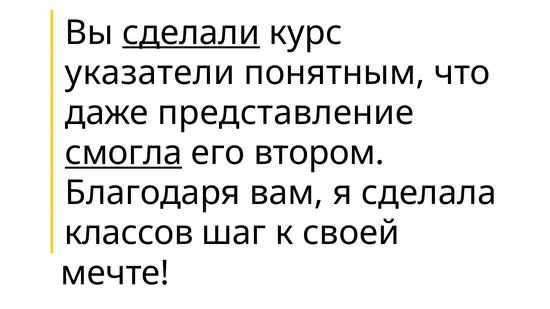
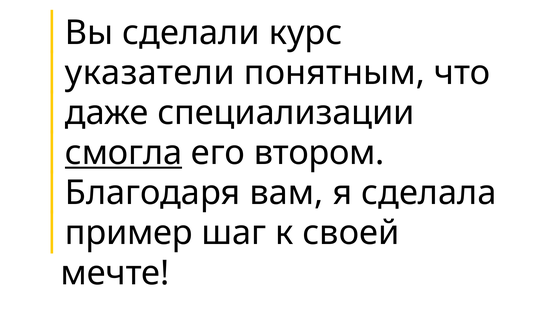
сделали underline: present -> none
представление: представление -> специализации
классов: классов -> пример
